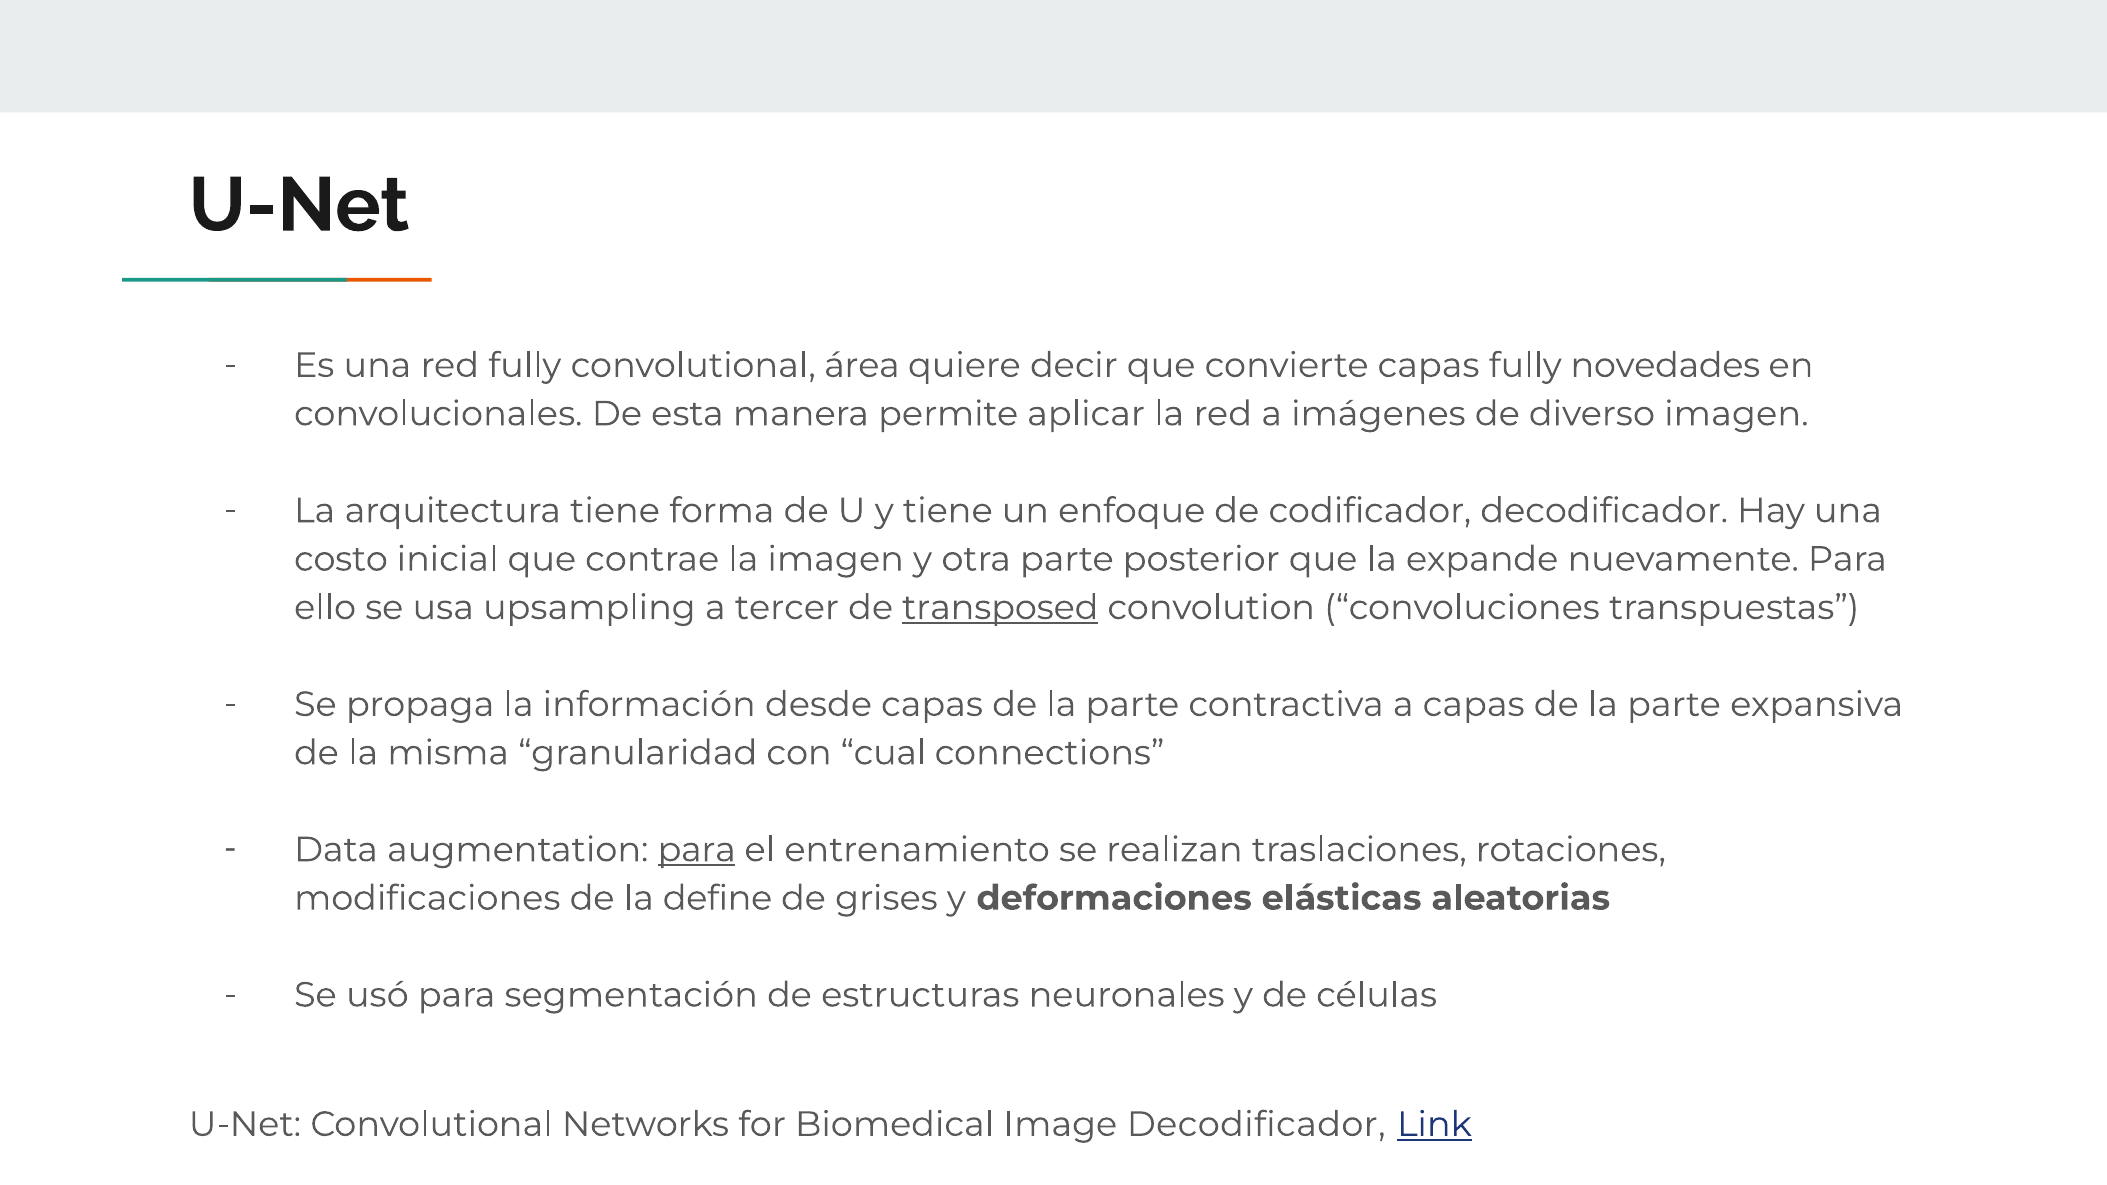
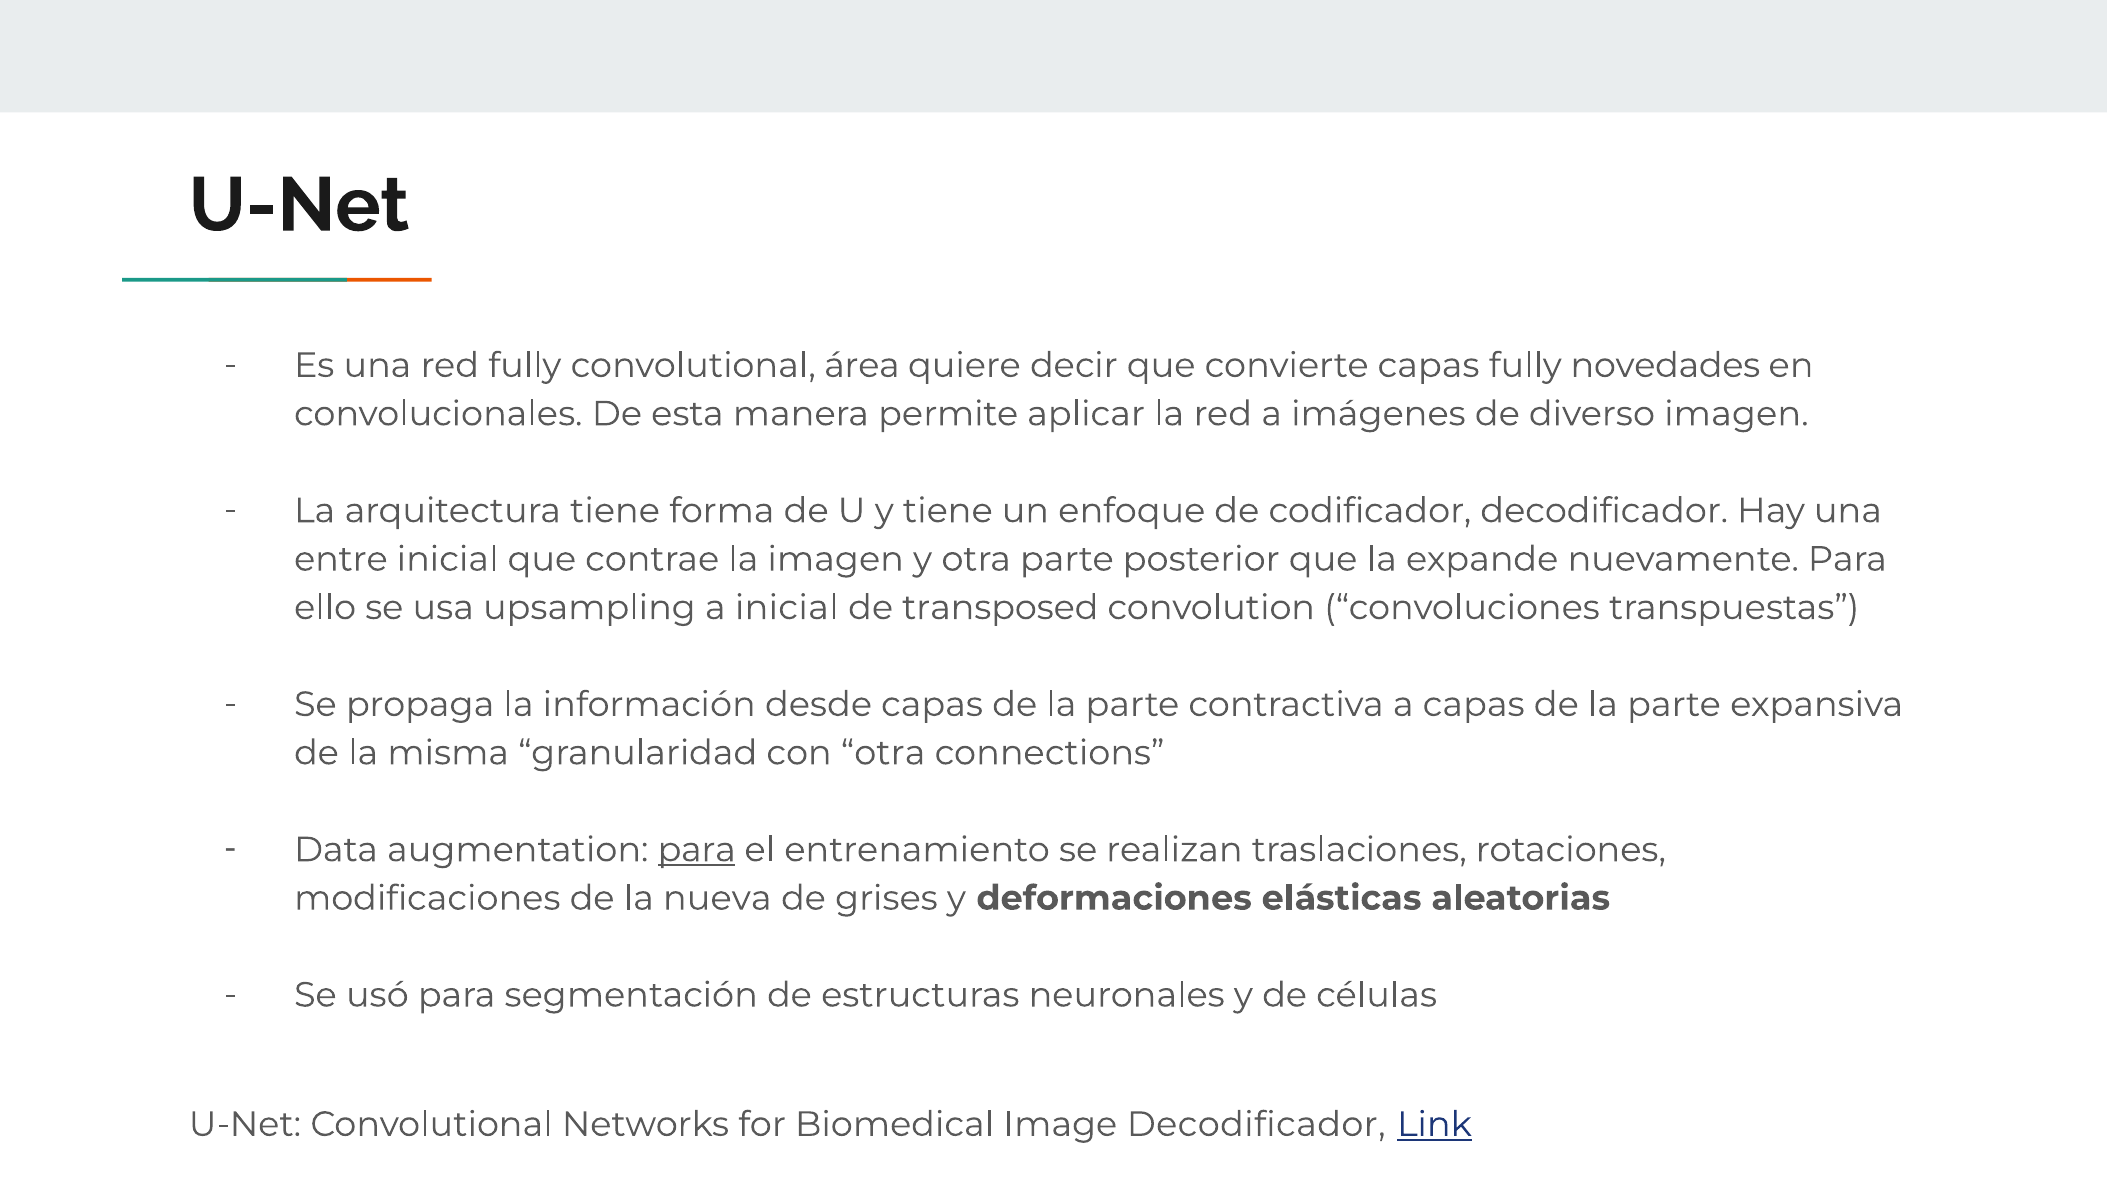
costo: costo -> entre
a tercer: tercer -> inicial
transposed underline: present -> none
con cual: cual -> otra
define: define -> nueva
